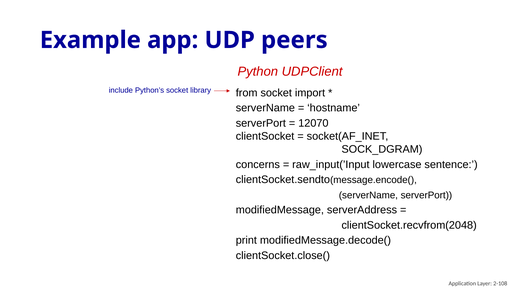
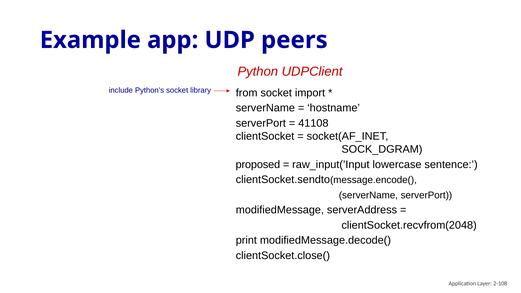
12070: 12070 -> 41108
concerns: concerns -> proposed
